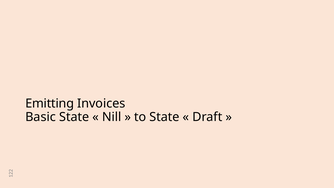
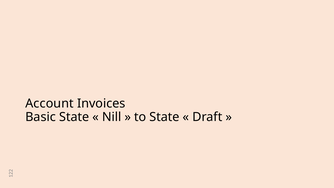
Emitting: Emitting -> Account
